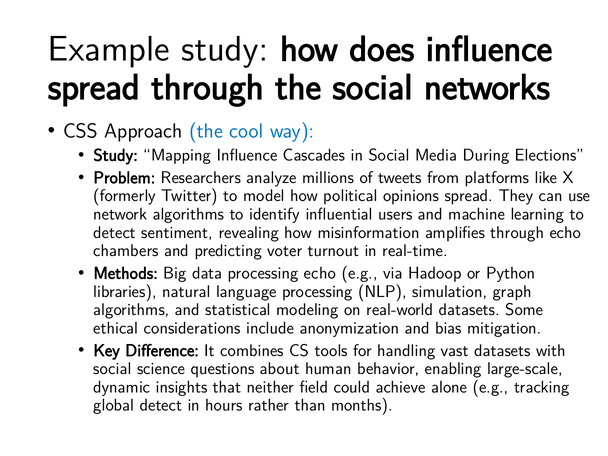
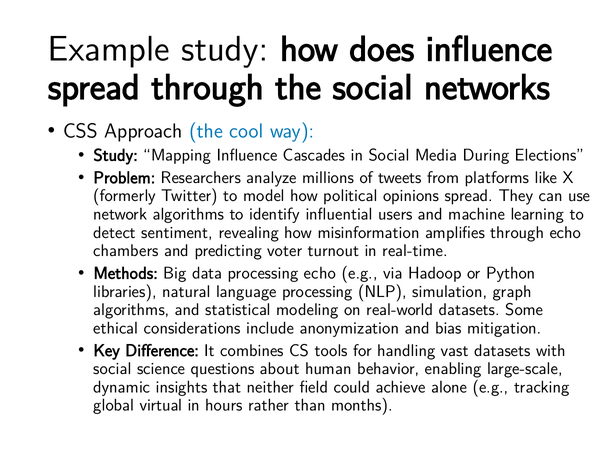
global detect: detect -> virtual
